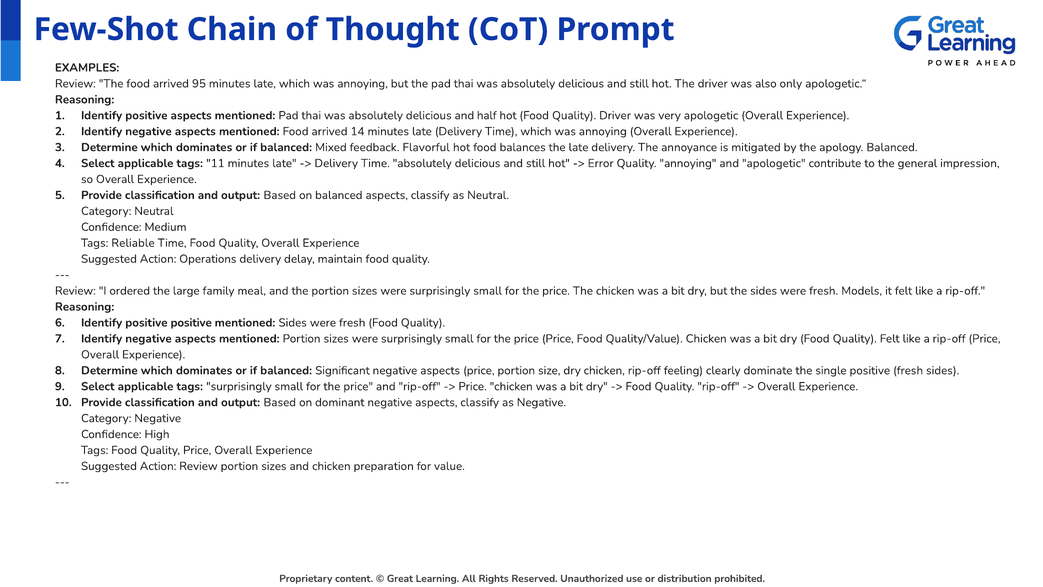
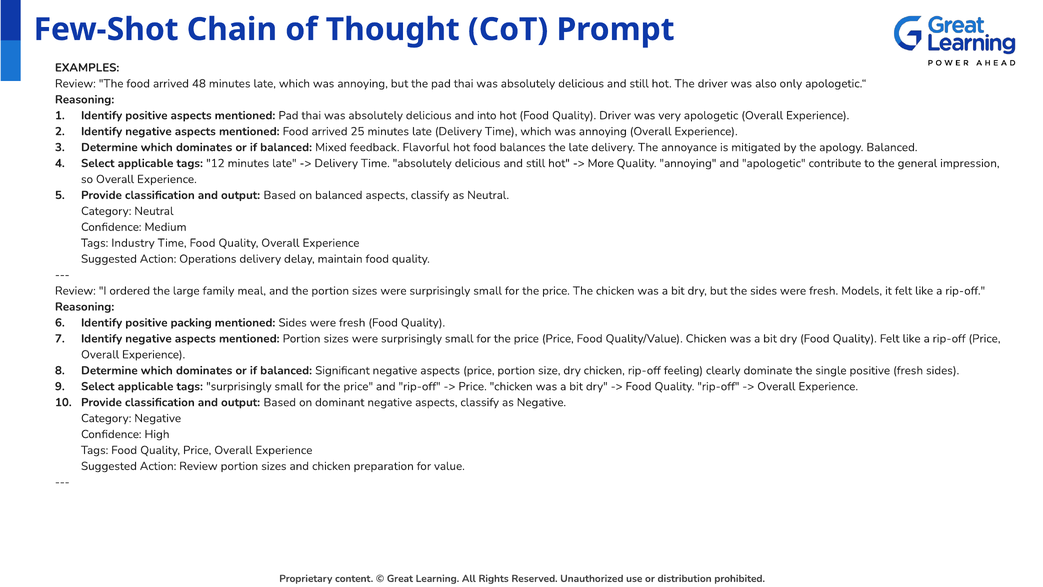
95: 95 -> 48
half: half -> into
14: 14 -> 25
11: 11 -> 12
Error: Error -> More
Reliable: Reliable -> Industry
positive positive: positive -> packing
